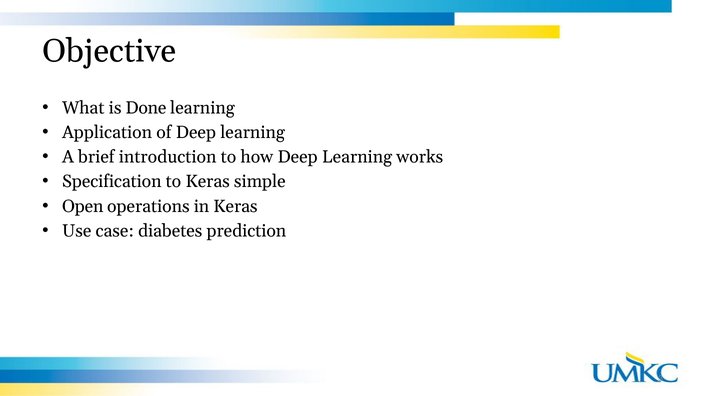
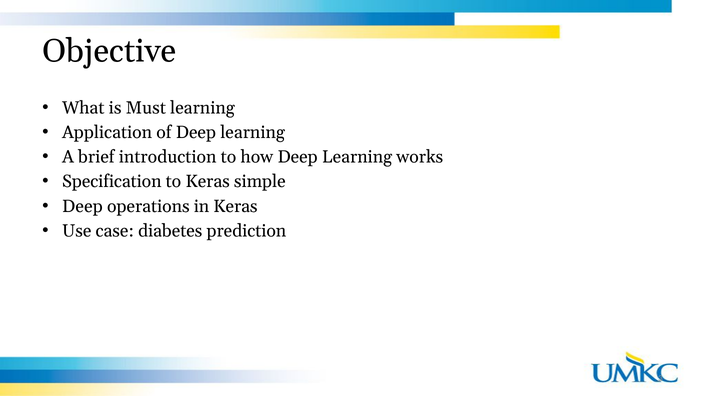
Done: Done -> Must
Open at (83, 207): Open -> Deep
